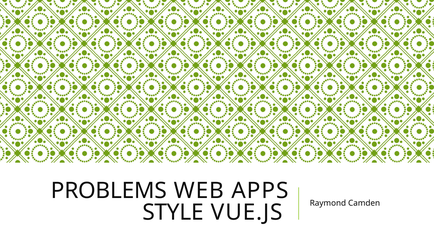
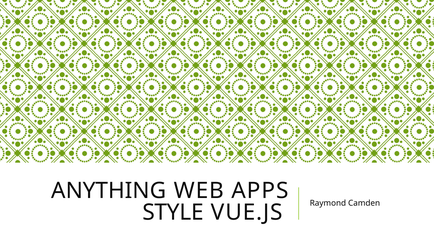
PROBLEMS: PROBLEMS -> ANYTHING
